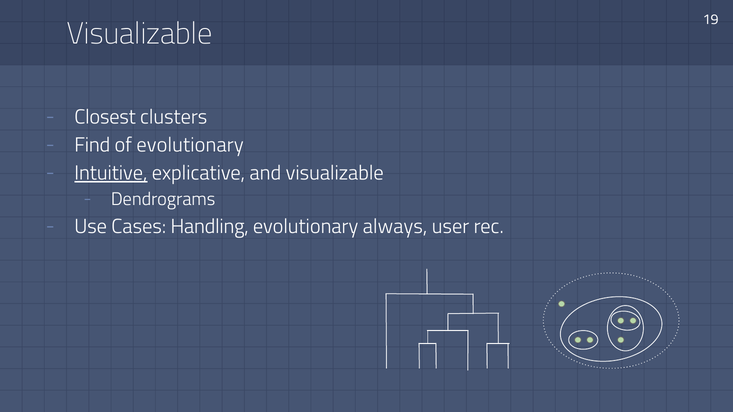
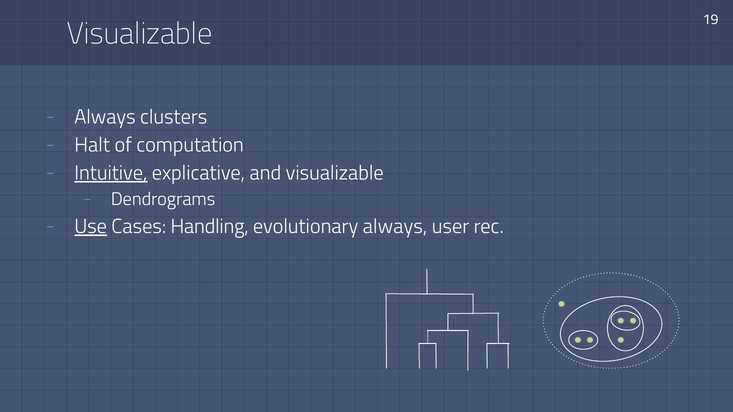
Closest at (105, 117): Closest -> Always
Find: Find -> Halt
of evolutionary: evolutionary -> computation
Use underline: none -> present
